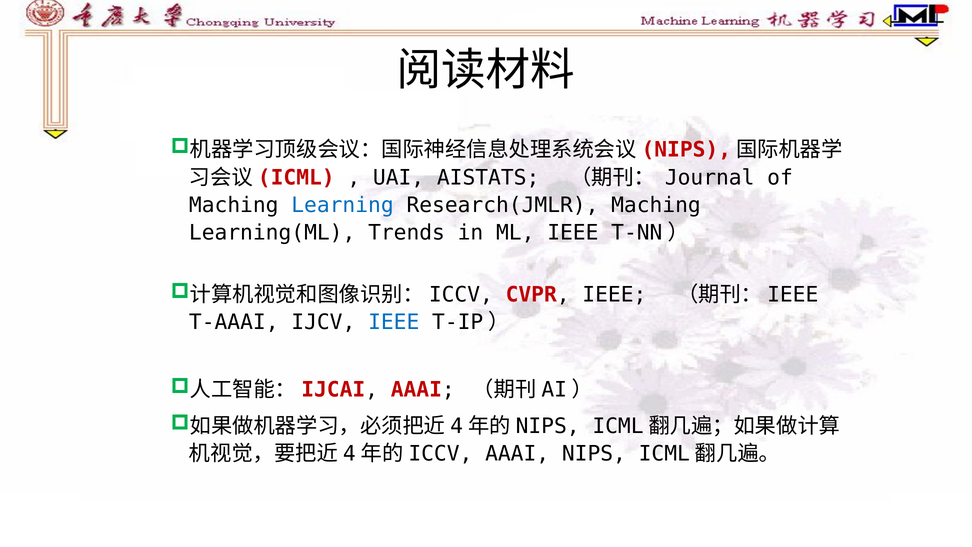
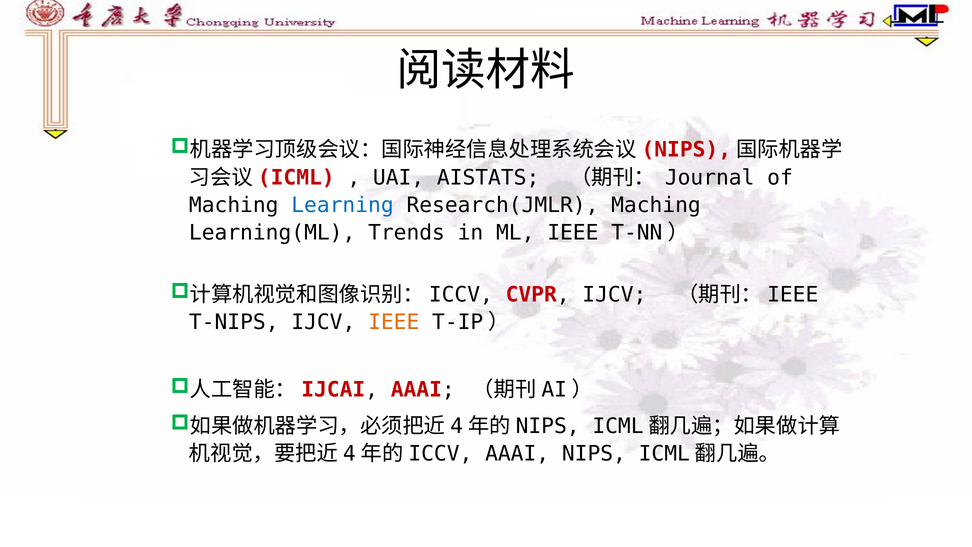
CVPR IEEE: IEEE -> IJCV
T-AAAI: T-AAAI -> T-NIPS
IEEE at (394, 322) colour: blue -> orange
